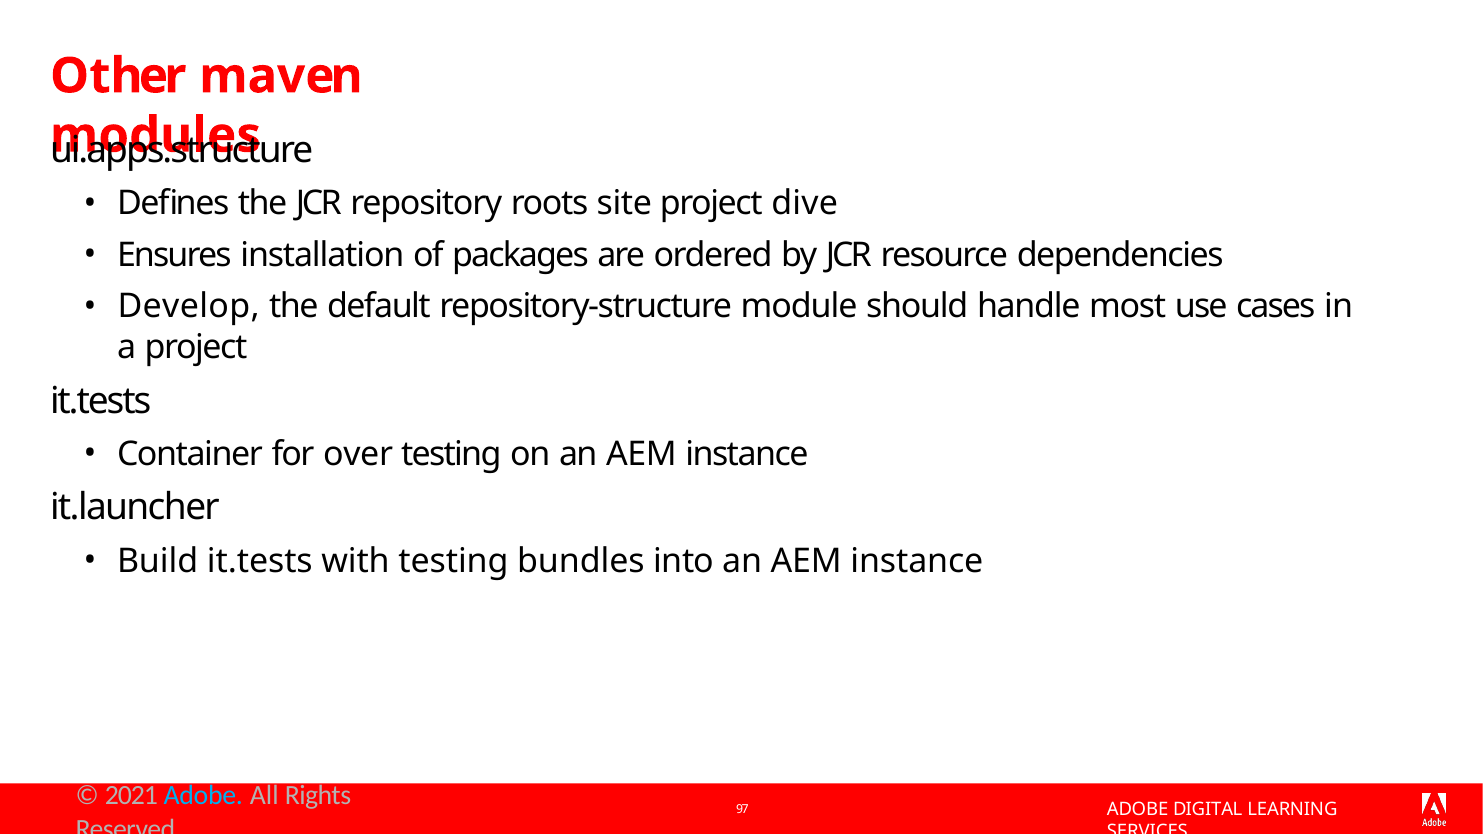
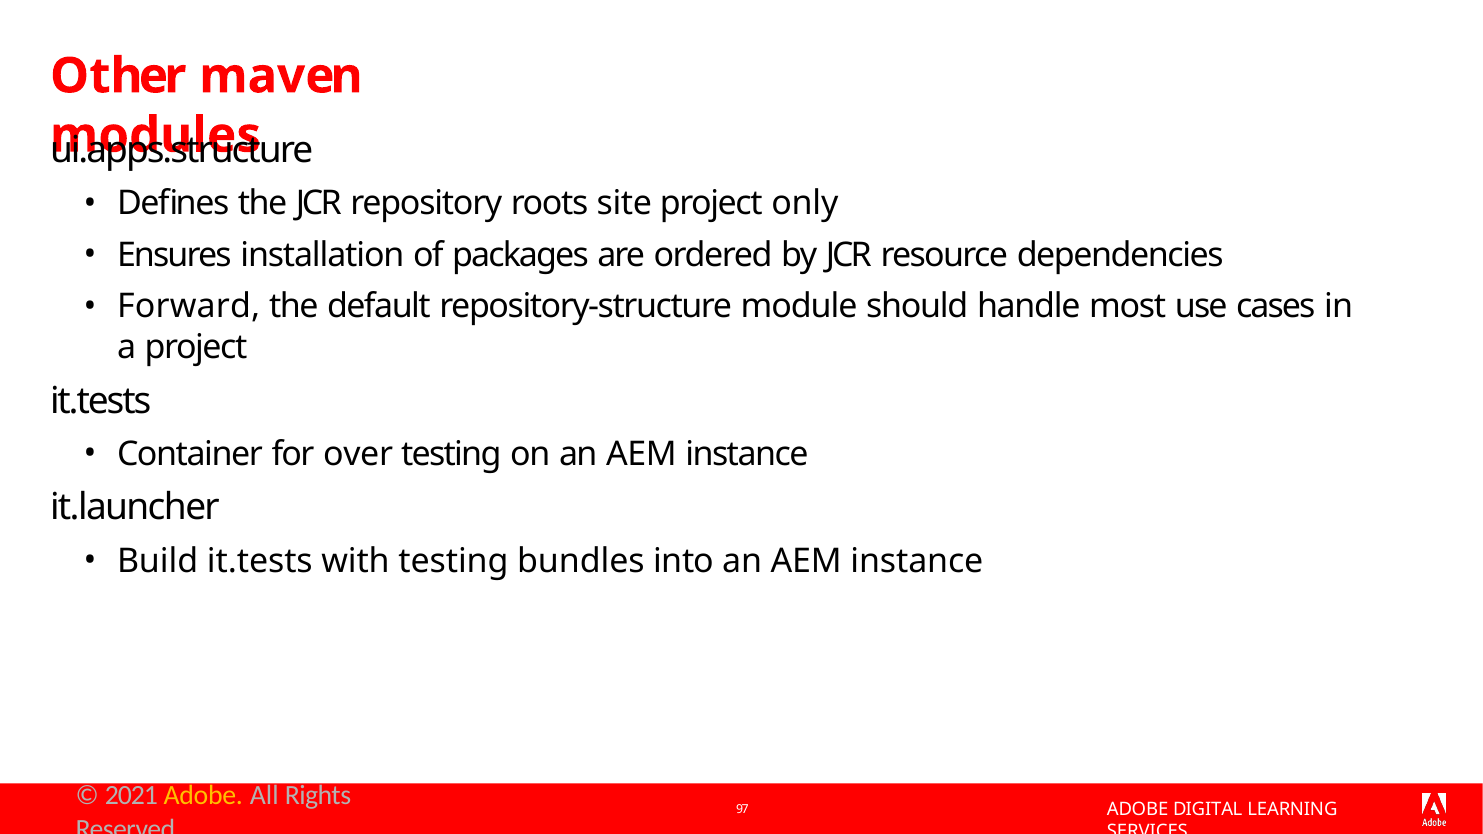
dive: dive -> only
Develop: Develop -> Forward
Adobe at (203, 796) colour: light blue -> yellow
